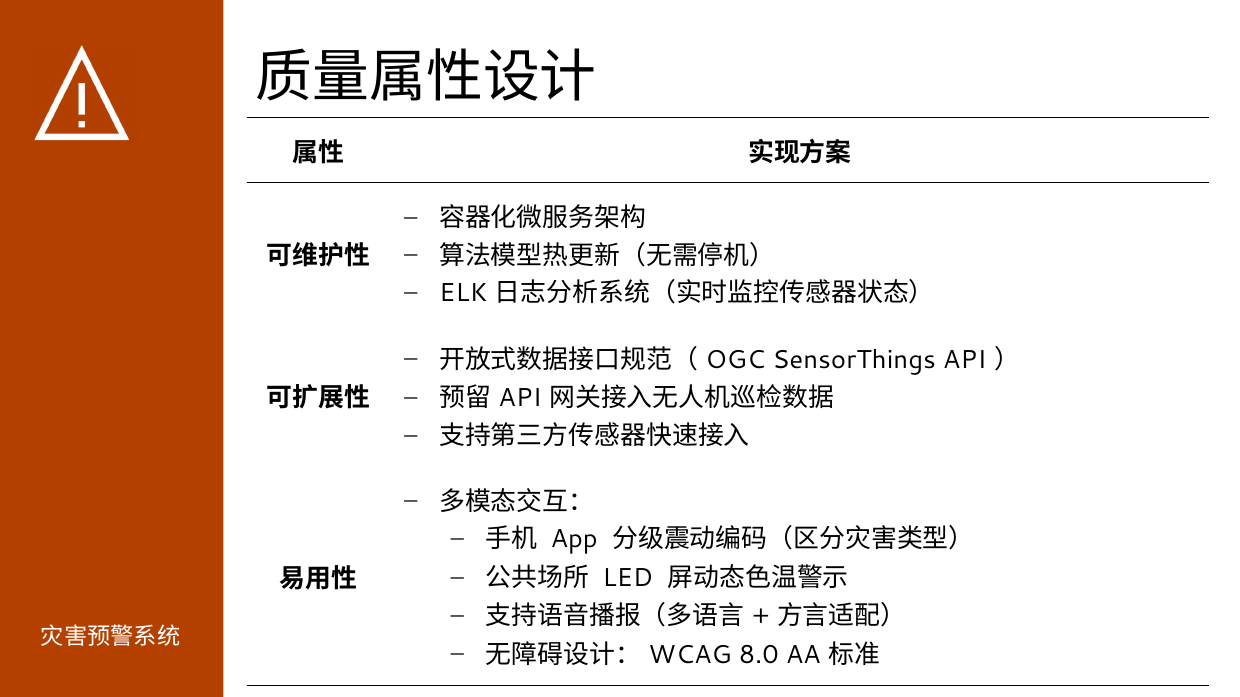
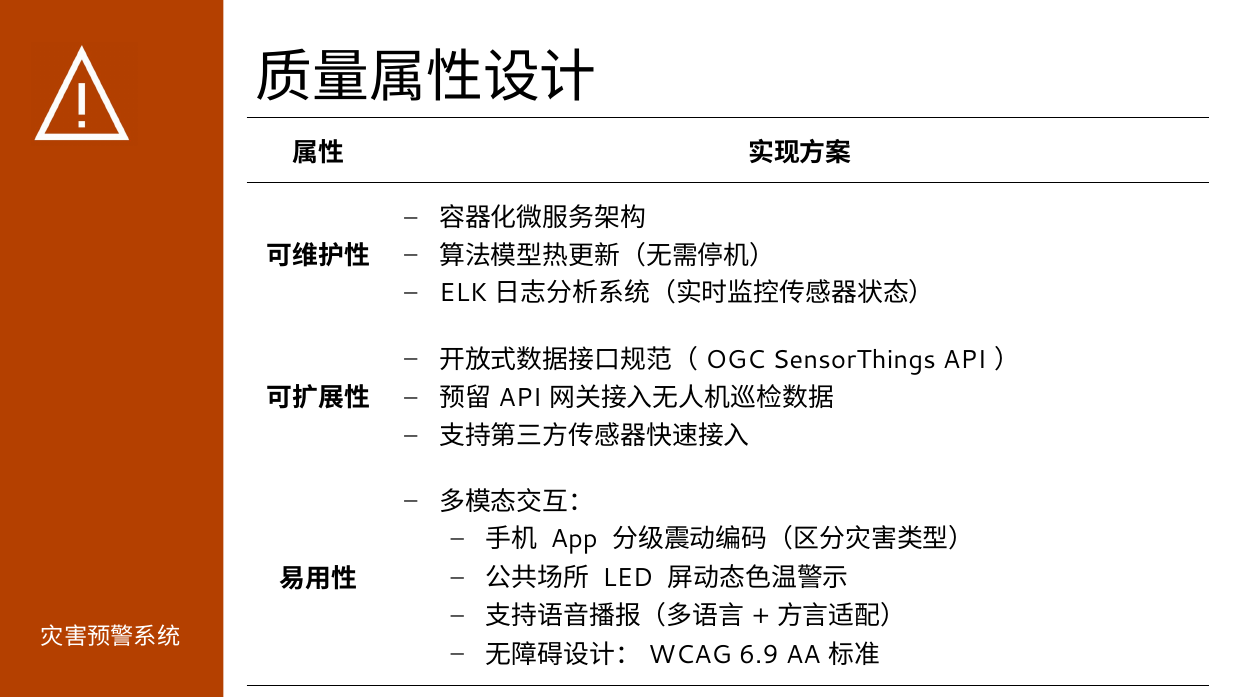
8.0: 8.0 -> 6.9
